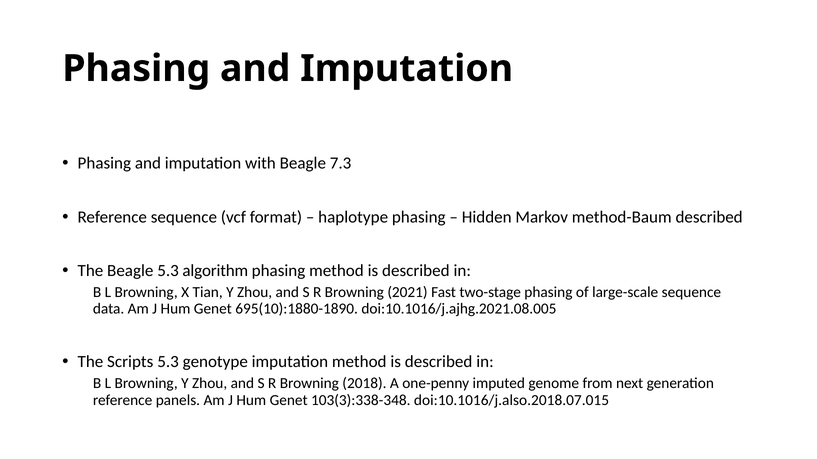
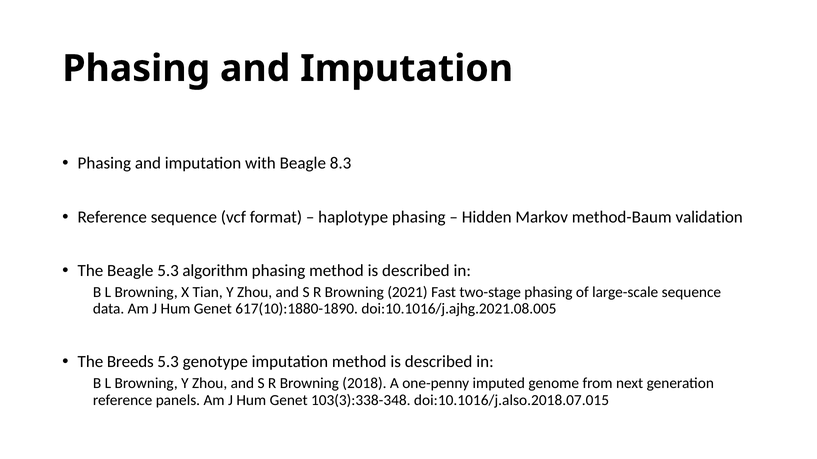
7.3: 7.3 -> 8.3
method-Baum described: described -> validation
695(10):1880-1890: 695(10):1880-1890 -> 617(10):1880-1890
Scripts: Scripts -> Breeds
